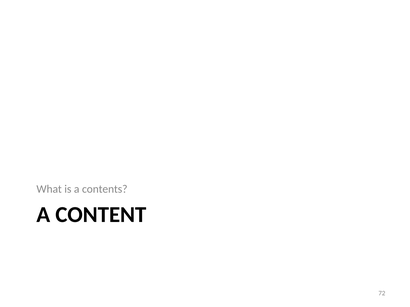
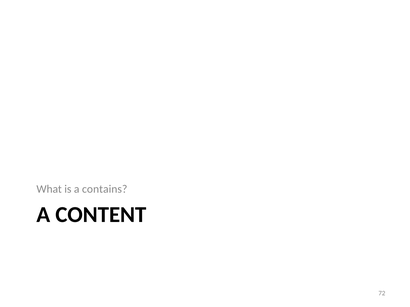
contents: contents -> contains
